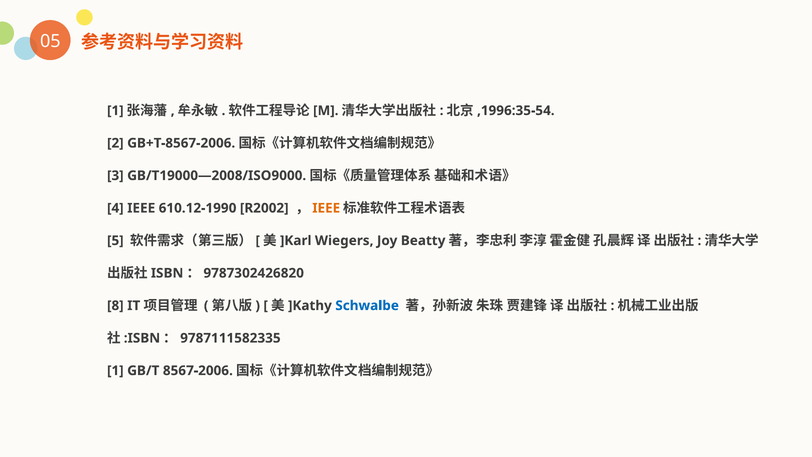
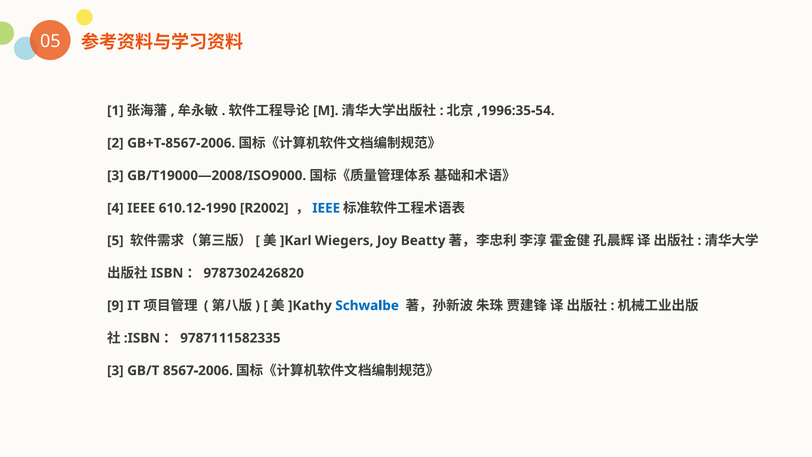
IEEE at (326, 208) colour: orange -> blue
8: 8 -> 9
1 at (115, 370): 1 -> 3
